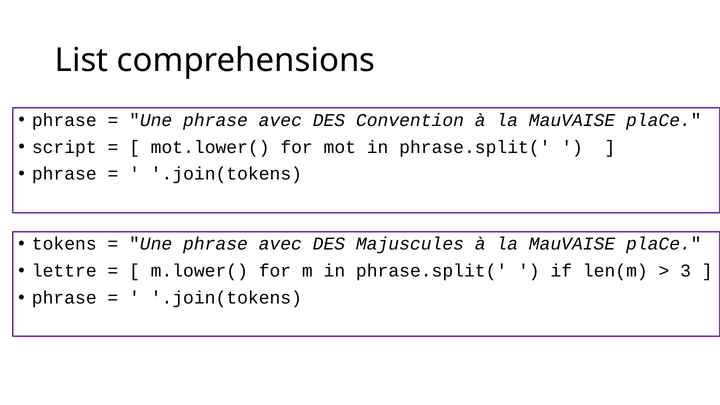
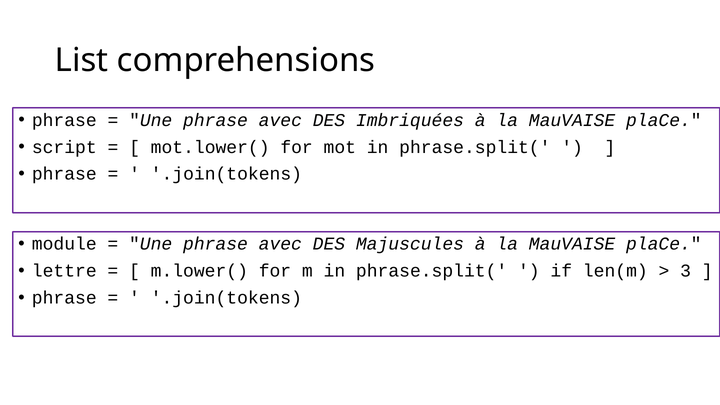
Convention: Convention -> Imbriquées
tokens: tokens -> module
